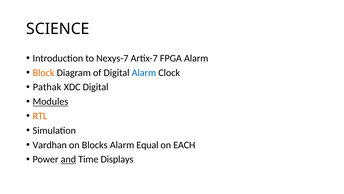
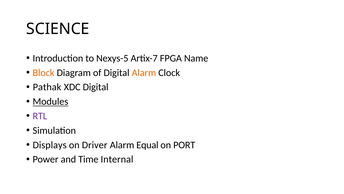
Nexys-7: Nexys-7 -> Nexys-5
FPGA Alarm: Alarm -> Name
Alarm at (144, 73) colour: blue -> orange
RTL colour: orange -> purple
Vardhan: Vardhan -> Displays
Blocks: Blocks -> Driver
EACH: EACH -> PORT
and underline: present -> none
Displays: Displays -> Internal
